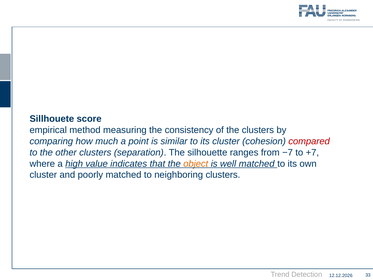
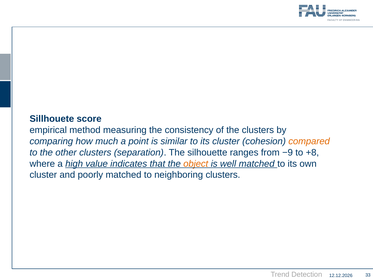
compared colour: red -> orange
−7: −7 -> −9
+7: +7 -> +8
